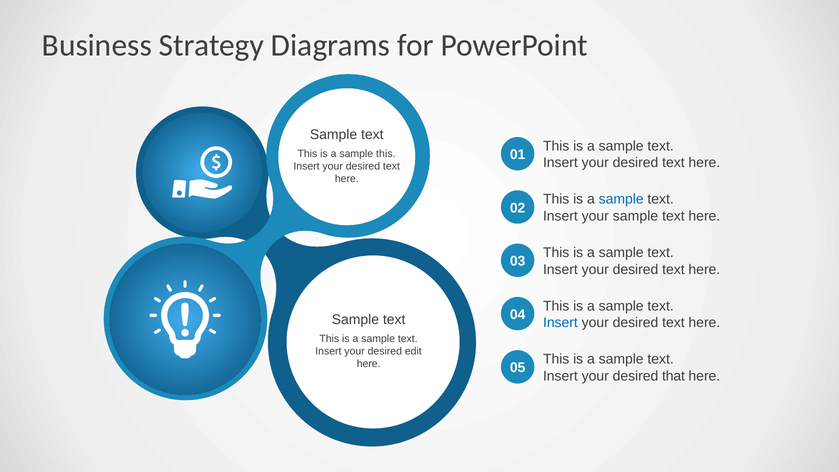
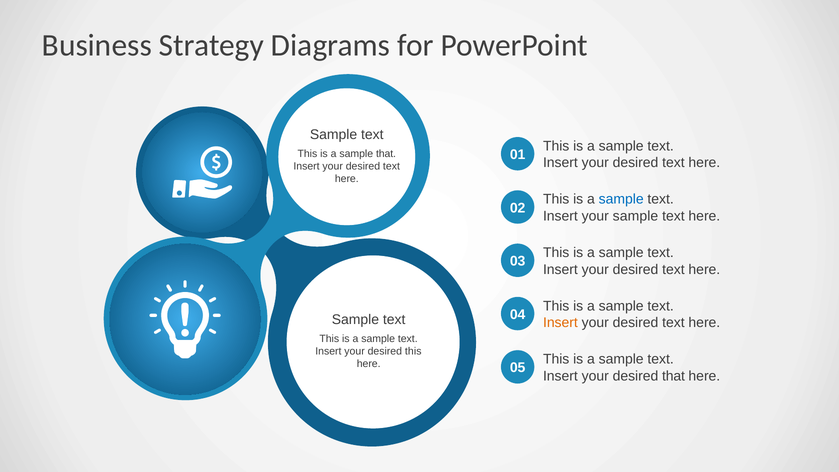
sample this: this -> that
Insert at (560, 323) colour: blue -> orange
desired edit: edit -> this
